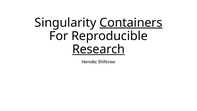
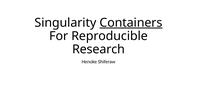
Research underline: present -> none
